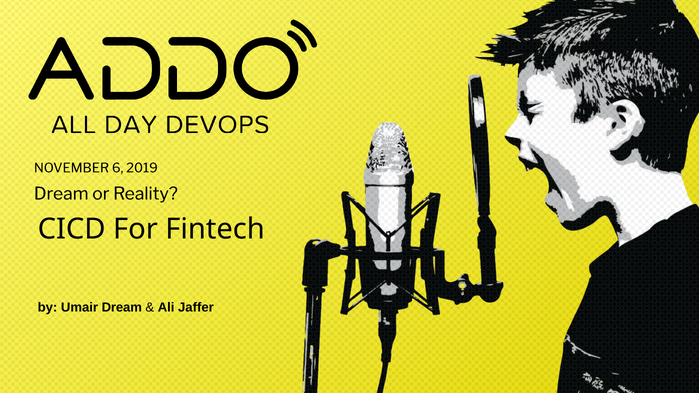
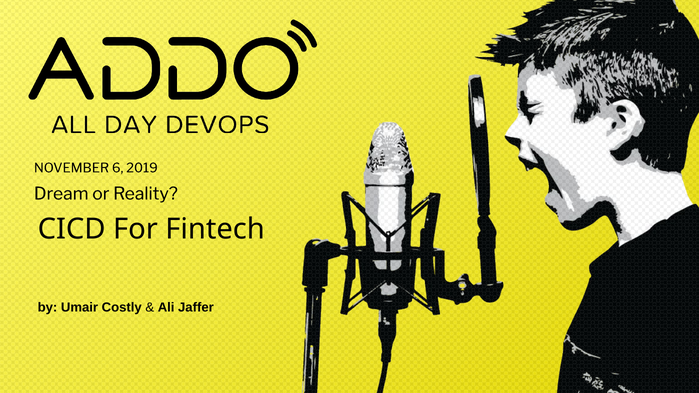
Umair Dream: Dream -> Costly
